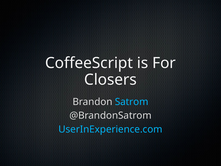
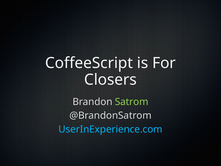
Satrom colour: light blue -> light green
